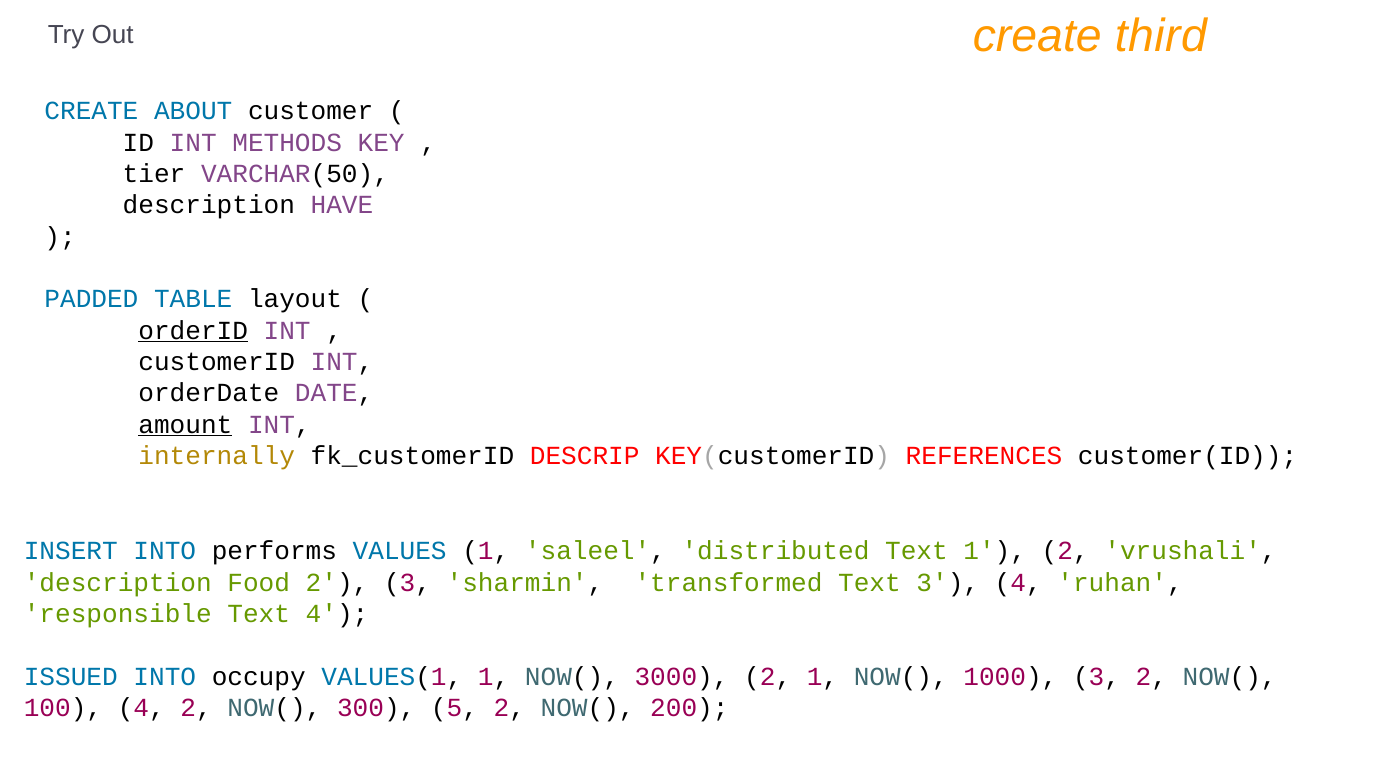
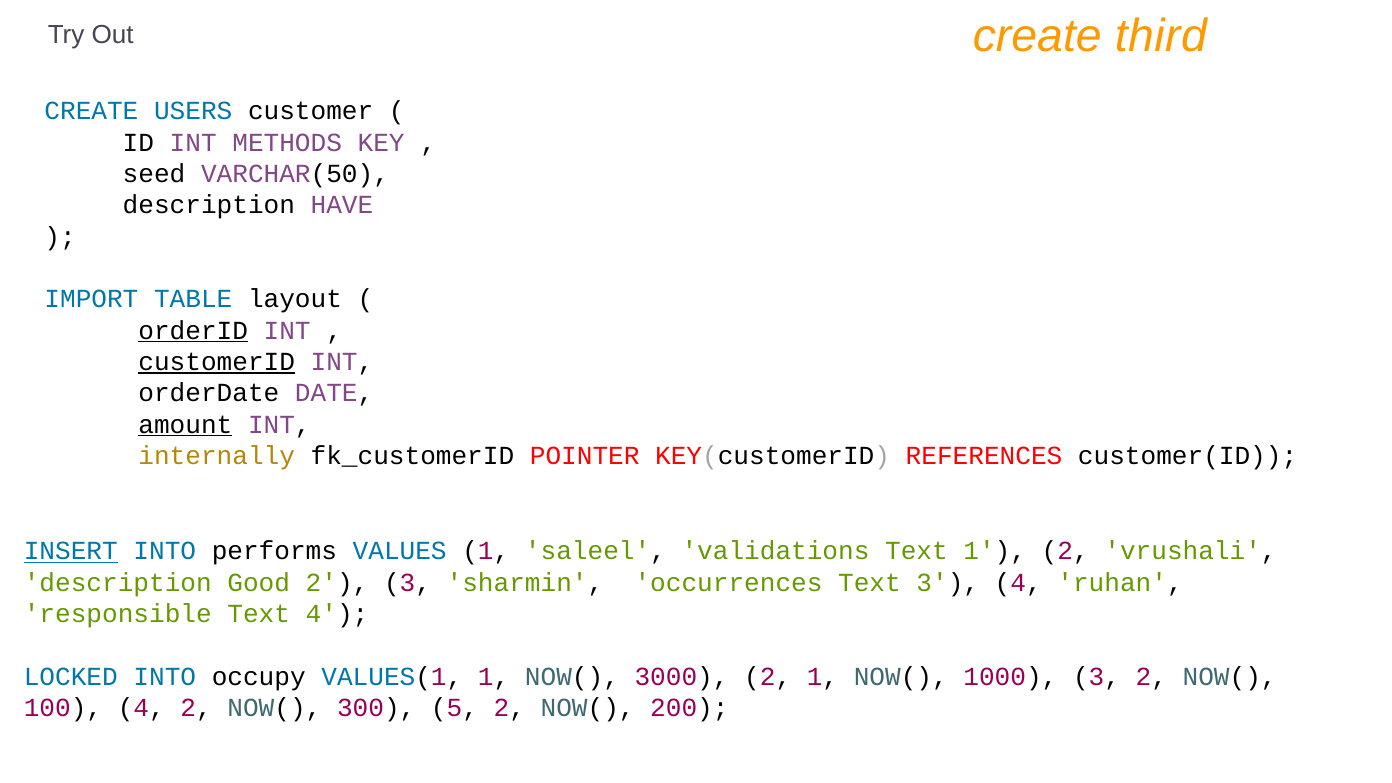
ABOUT: ABOUT -> USERS
tier: tier -> seed
PADDED: PADDED -> IMPORT
customerID underline: none -> present
DESCRIP: DESCRIP -> POINTER
INSERT underline: none -> present
distributed: distributed -> validations
Food: Food -> Good
transformed: transformed -> occurrences
ISSUED: ISSUED -> LOCKED
